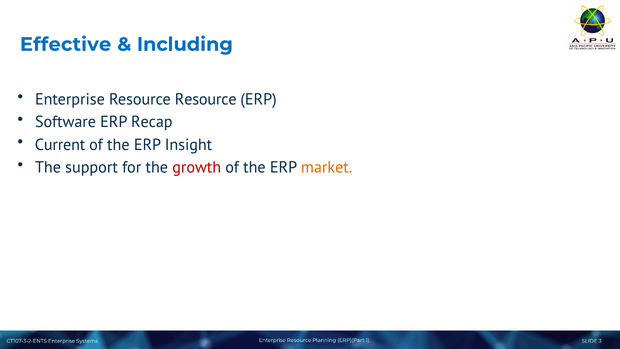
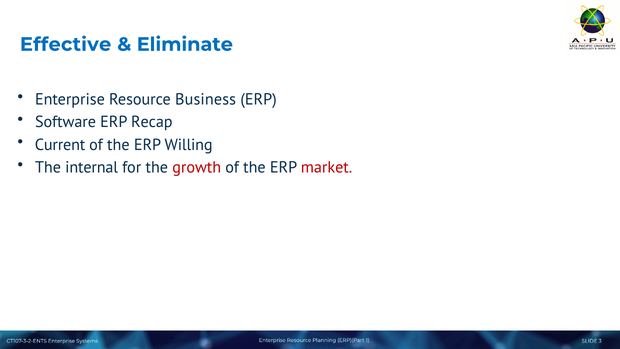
Including: Including -> Eliminate
Resource Resource: Resource -> Business
Insight: Insight -> Willing
support: support -> internal
market colour: orange -> red
